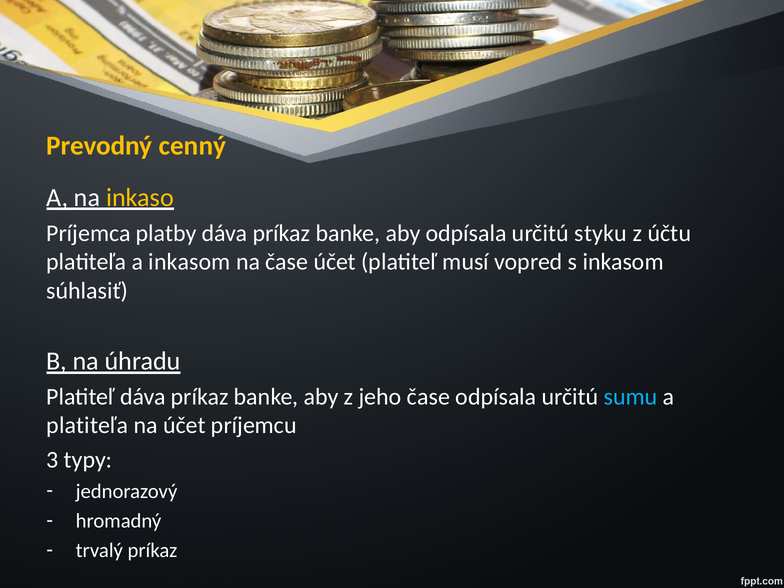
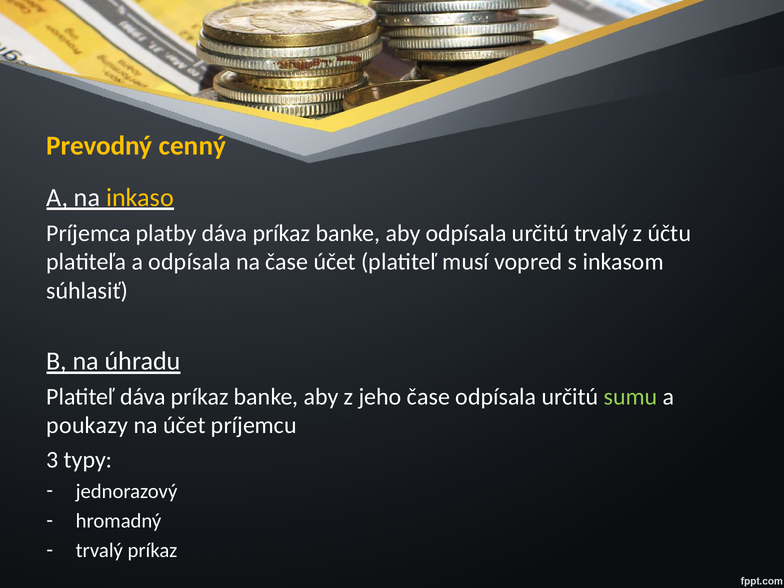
určitú styku: styku -> trvalý
a inkasom: inkasom -> odpísala
sumu colour: light blue -> light green
platiteľa at (87, 426): platiteľa -> poukazy
